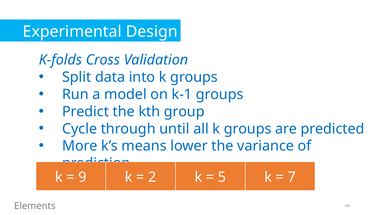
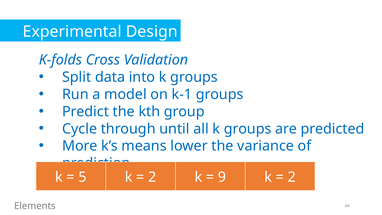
9: 9 -> 5
5: 5 -> 9
7 at (292, 177): 7 -> 2
